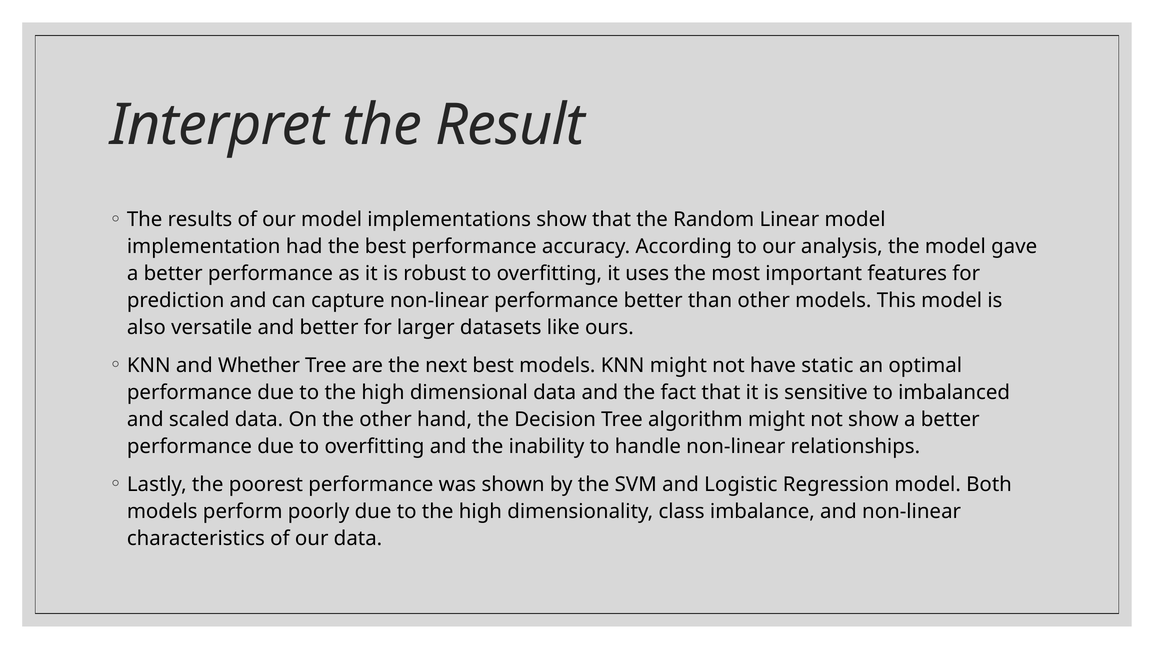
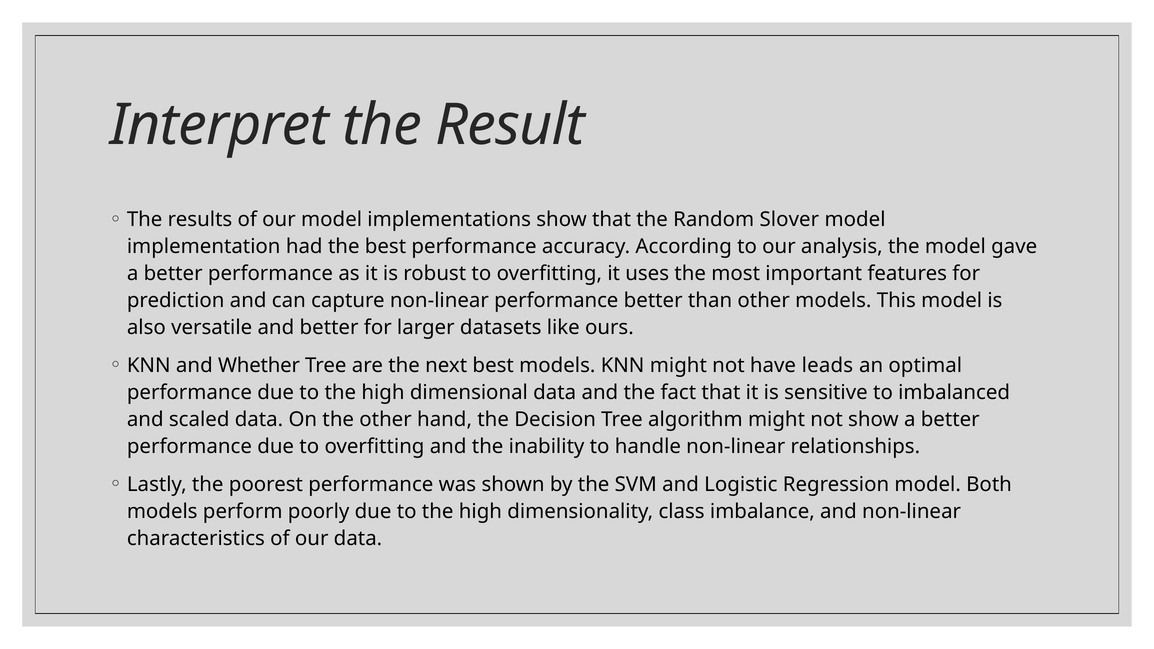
Linear: Linear -> Slover
static: static -> leads
